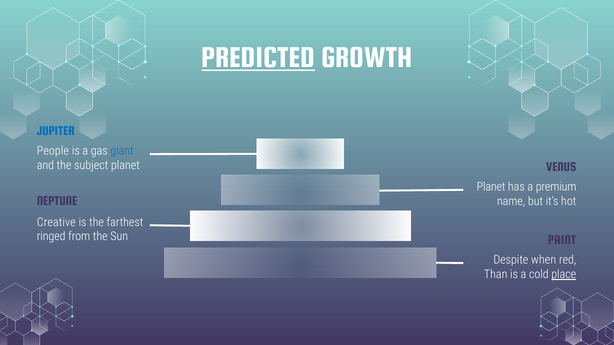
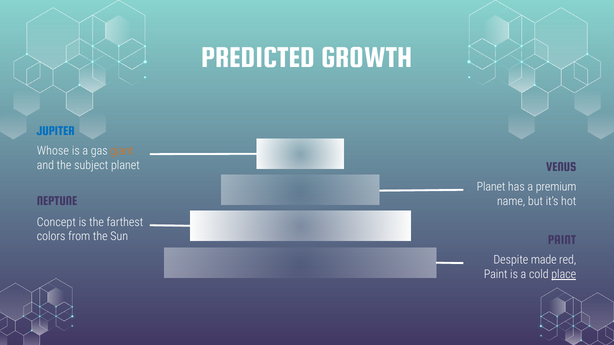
PREDICTED underline: present -> none
People: People -> Whose
giant colour: blue -> orange
Creative: Creative -> Concept
ringed: ringed -> colors
when: when -> made
Than at (496, 275): Than -> Paint
